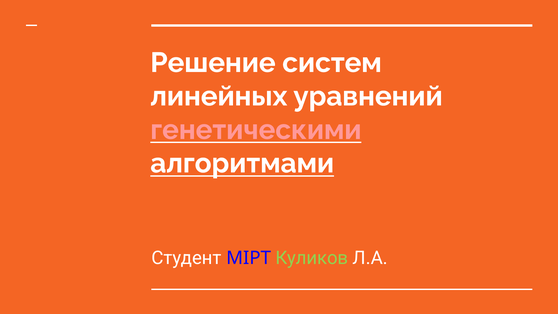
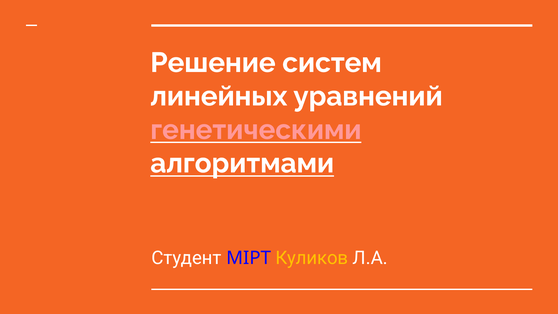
Куликов colour: light green -> yellow
